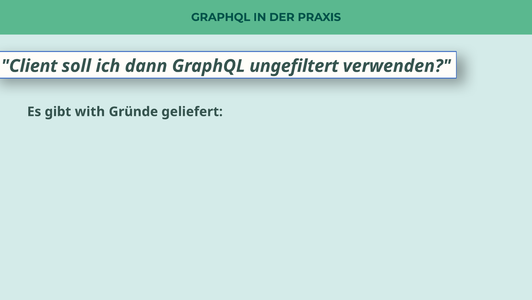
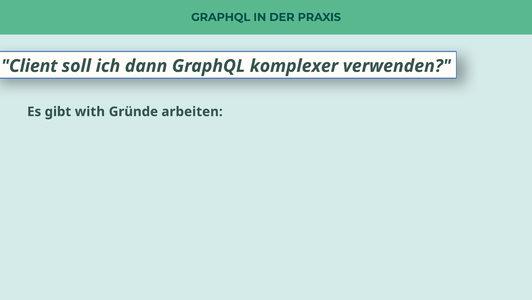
ungefiltert: ungefiltert -> komplexer
geliefert: geliefert -> arbeiten
